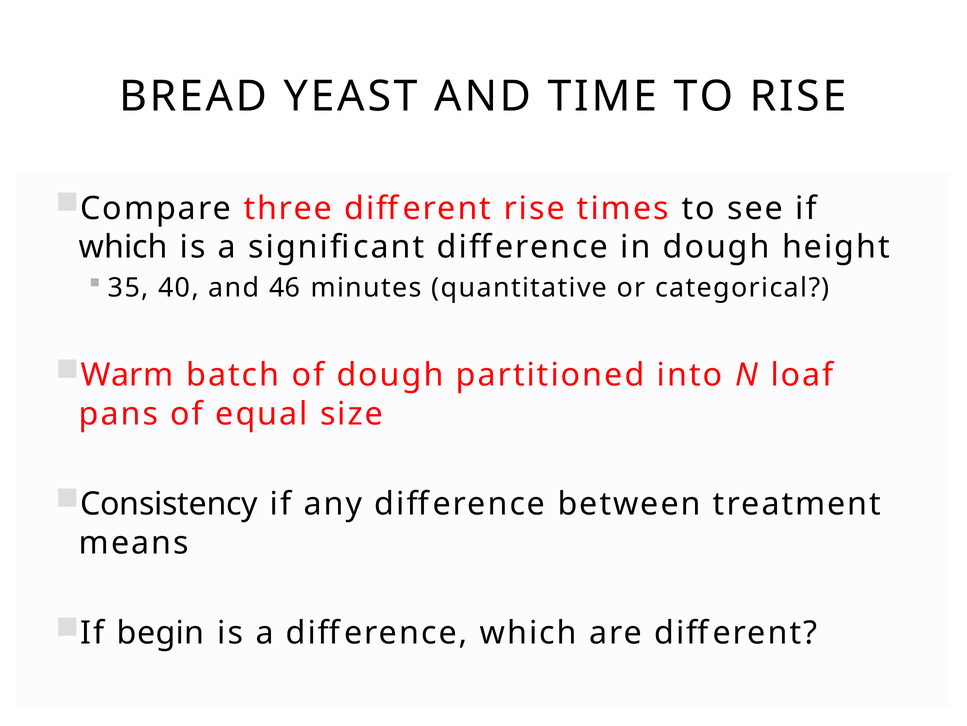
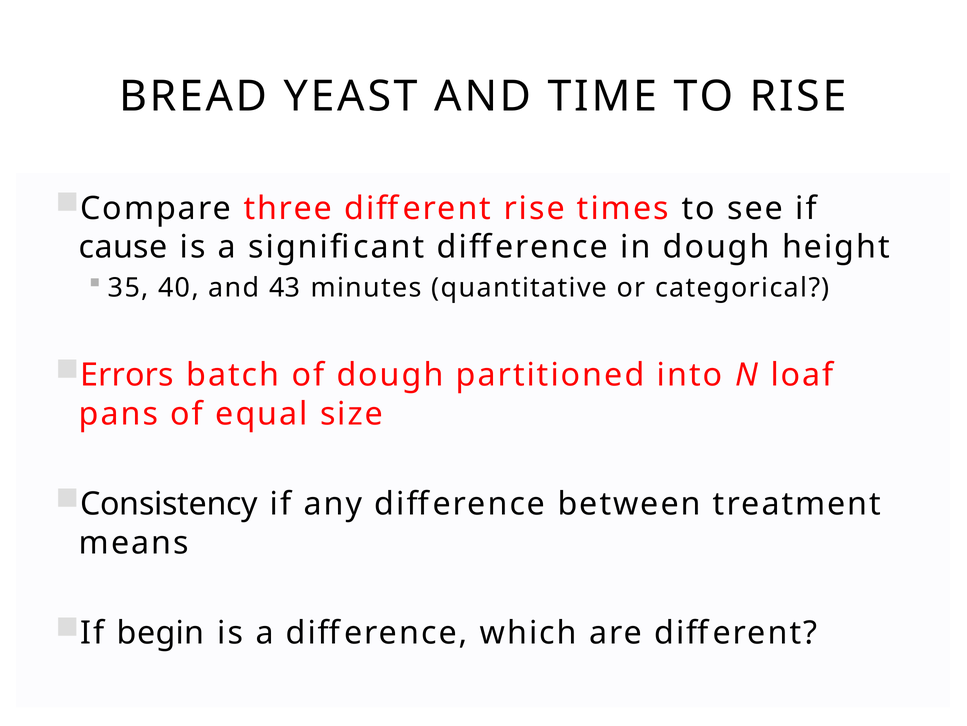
which at (123, 247): which -> cause
46: 46 -> 43
Warm: Warm -> Errors
